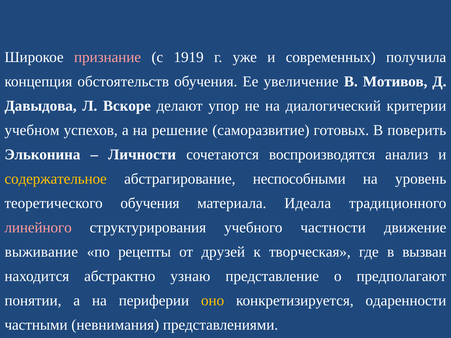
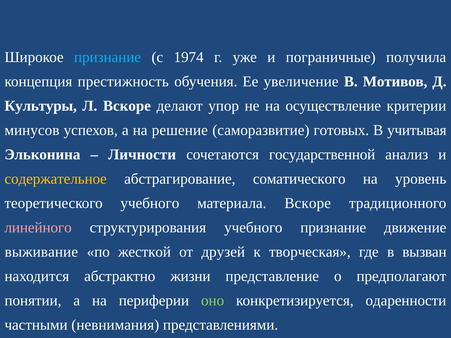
признание at (108, 57) colour: pink -> light blue
1919: 1919 -> 1974
современных: современных -> пограничные
обстоятельств: обстоятельств -> престижность
Давыдова: Давыдова -> Культуры
диалогический: диалогический -> осуществление
учебном: учебном -> минусов
поверить: поверить -> учитывая
воспроизводятся: воспроизводятся -> государственной
неспособными: неспособными -> соматического
теоретического обучения: обучения -> учебного
материала Идеала: Идеала -> Вскоре
учебного частности: частности -> признание
рецепты: рецепты -> жесткой
узнаю: узнаю -> жизни
оно colour: yellow -> light green
